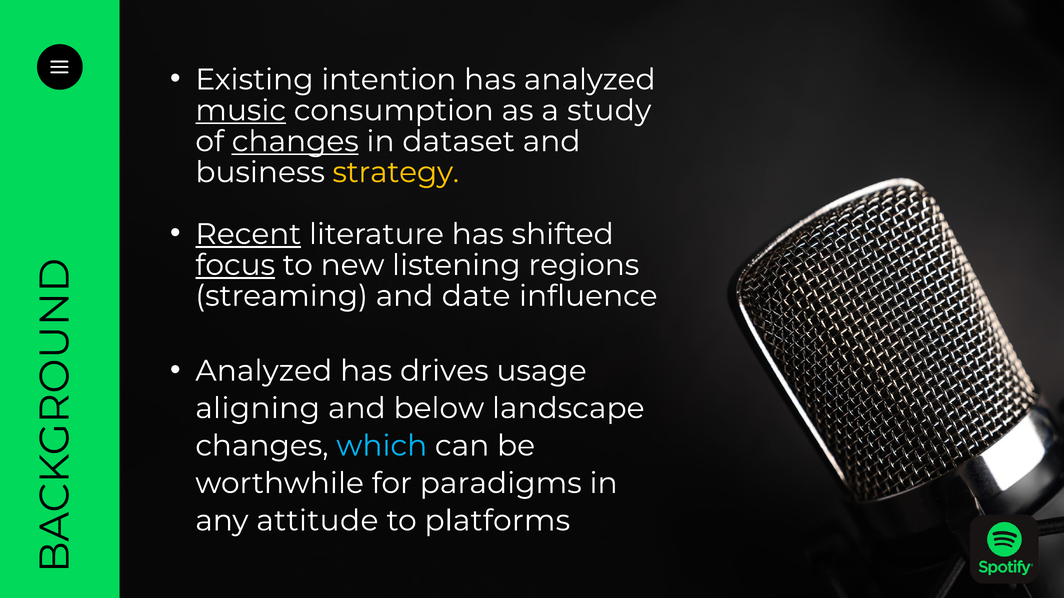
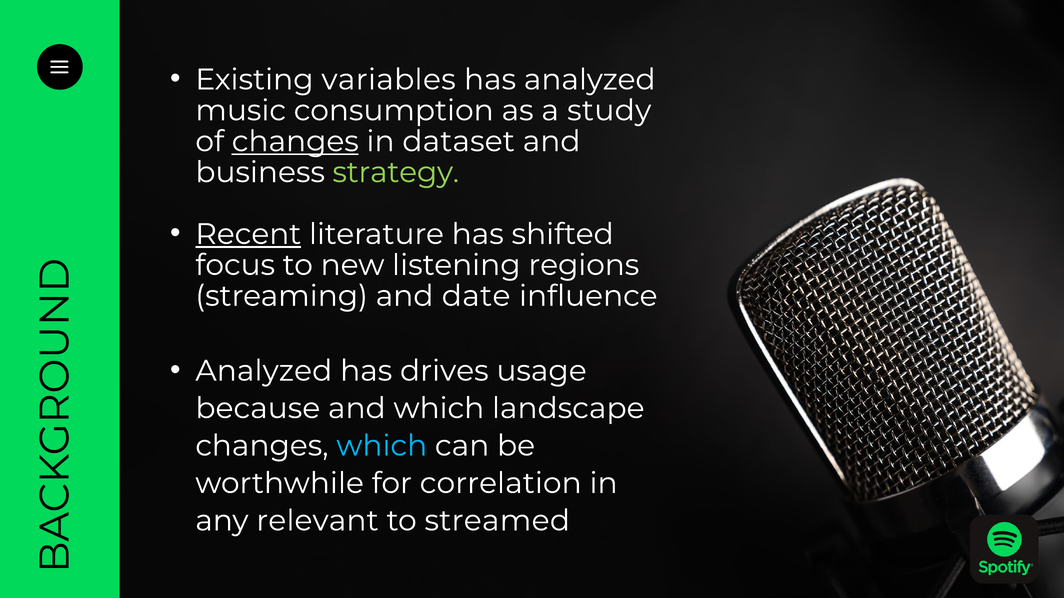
intention: intention -> variables
music underline: present -> none
strategy colour: yellow -> light green
focus underline: present -> none
aligning: aligning -> because
and below: below -> which
paradigms: paradigms -> correlation
attitude: attitude -> relevant
platforms: platforms -> streamed
